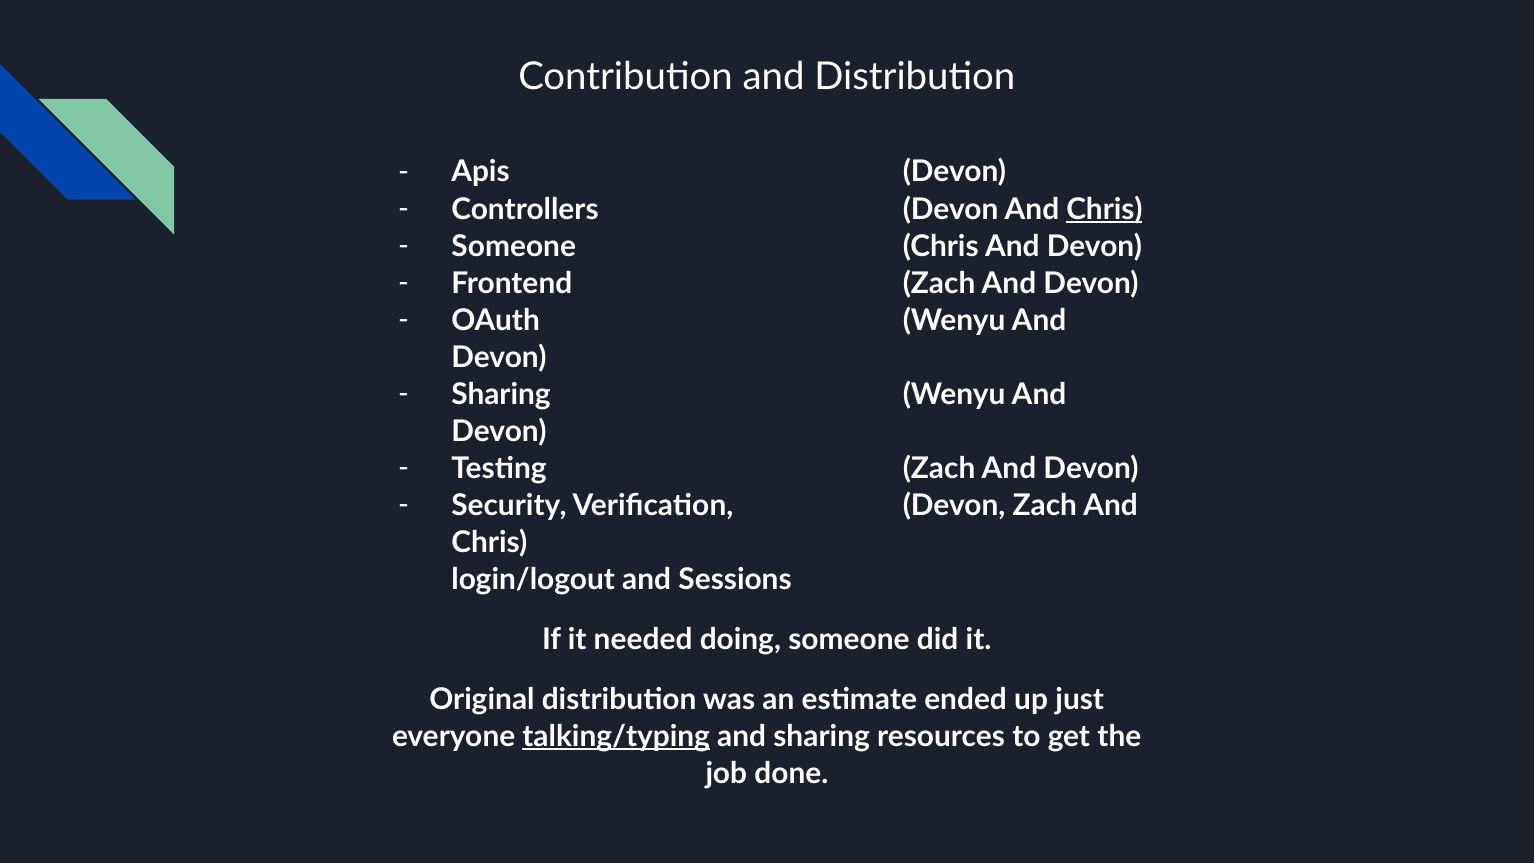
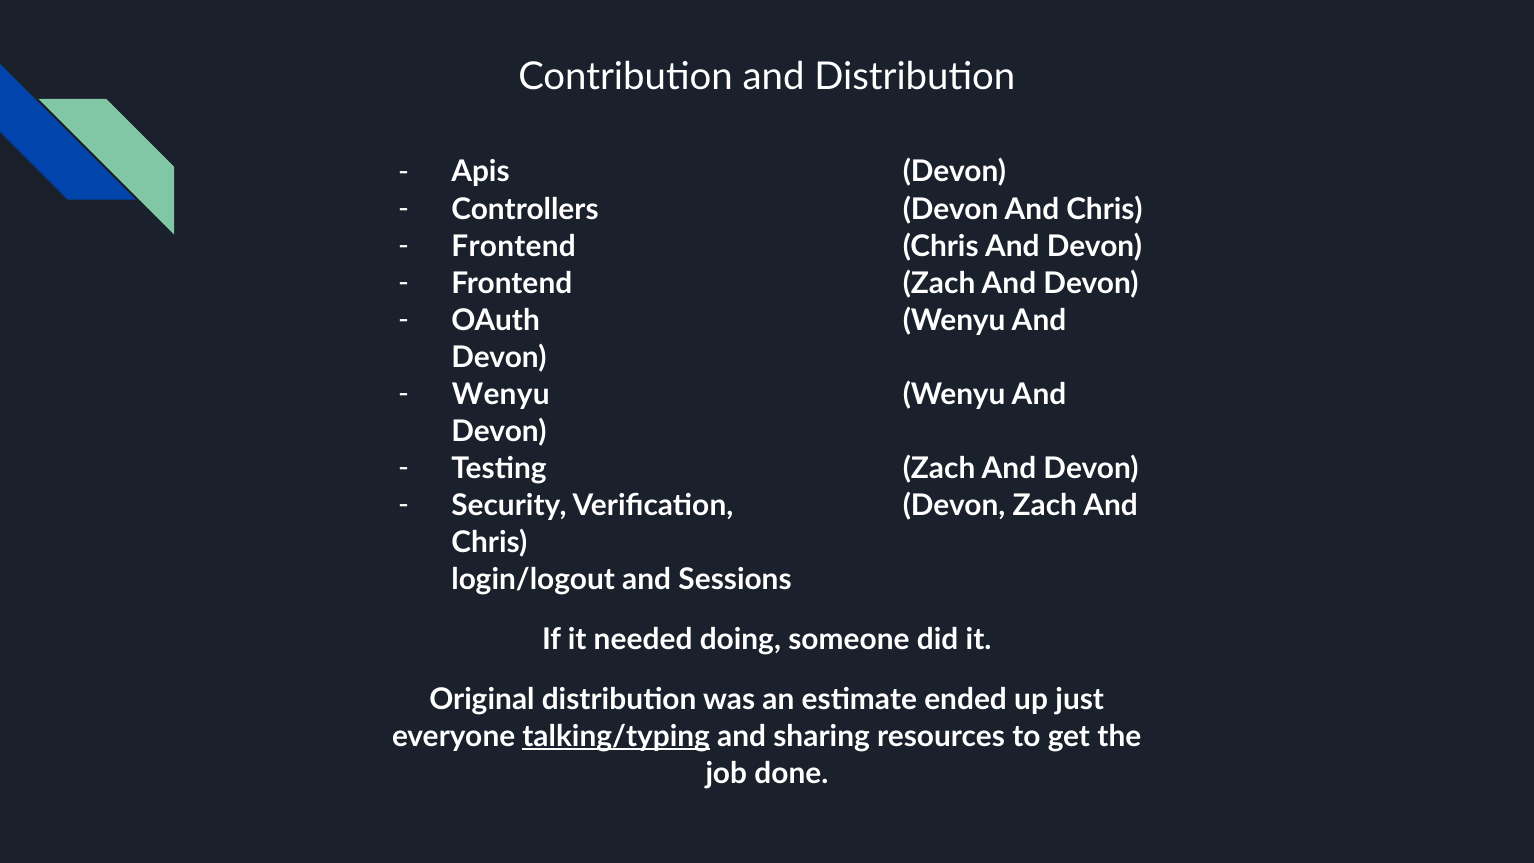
Chris at (1104, 209) underline: present -> none
Someone at (514, 246): Someone -> Frontend
Sharing at (501, 394): Sharing -> Wenyu
